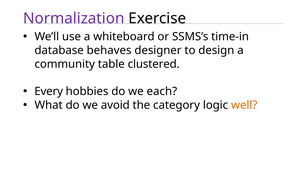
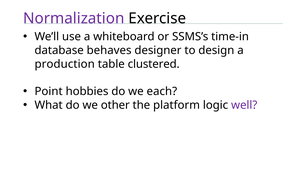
community: community -> production
Every: Every -> Point
avoid: avoid -> other
category: category -> platform
well colour: orange -> purple
